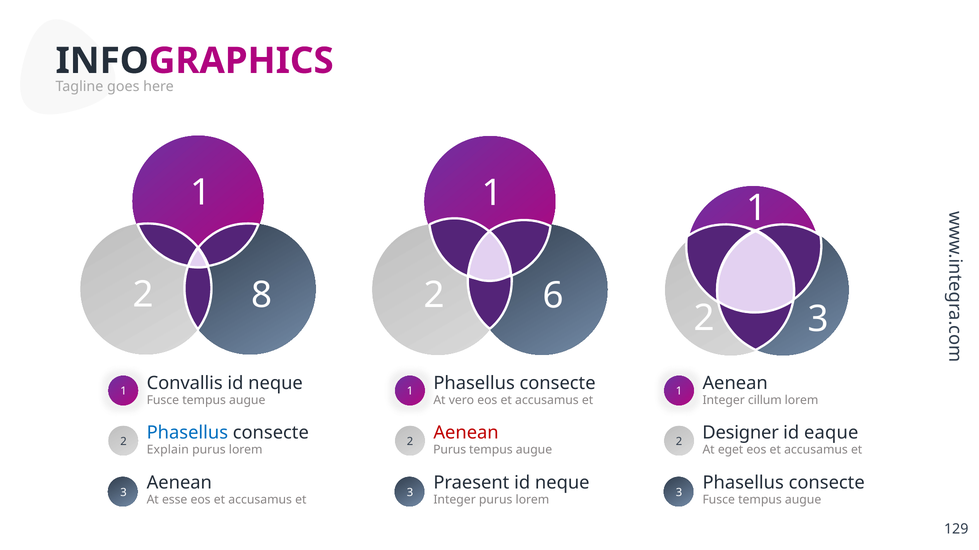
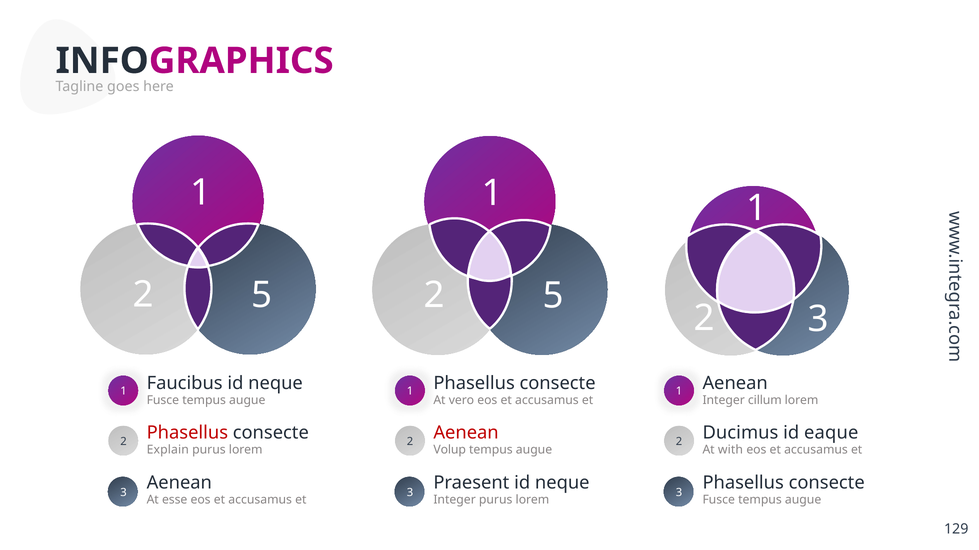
8 at (262, 296): 8 -> 5
6 at (553, 296): 6 -> 5
Convallis: Convallis -> Faucibus
Phasellus at (187, 433) colour: blue -> red
Designer: Designer -> Ducimus
Purus at (450, 450): Purus -> Volup
eget: eget -> with
